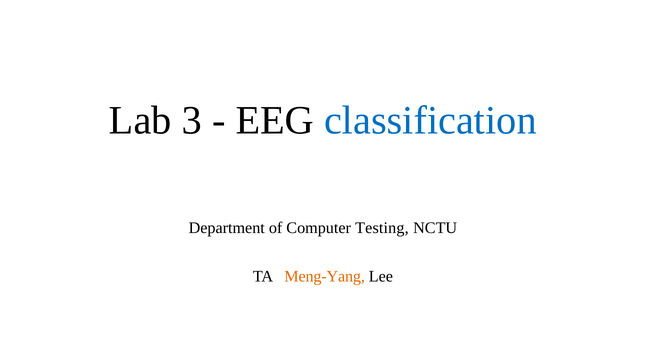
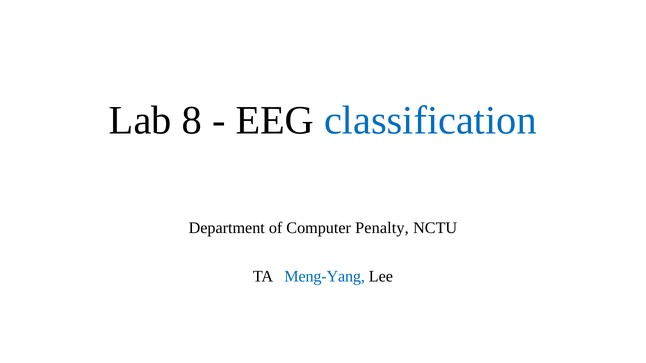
3: 3 -> 8
Testing: Testing -> Penalty
Meng-Yang colour: orange -> blue
